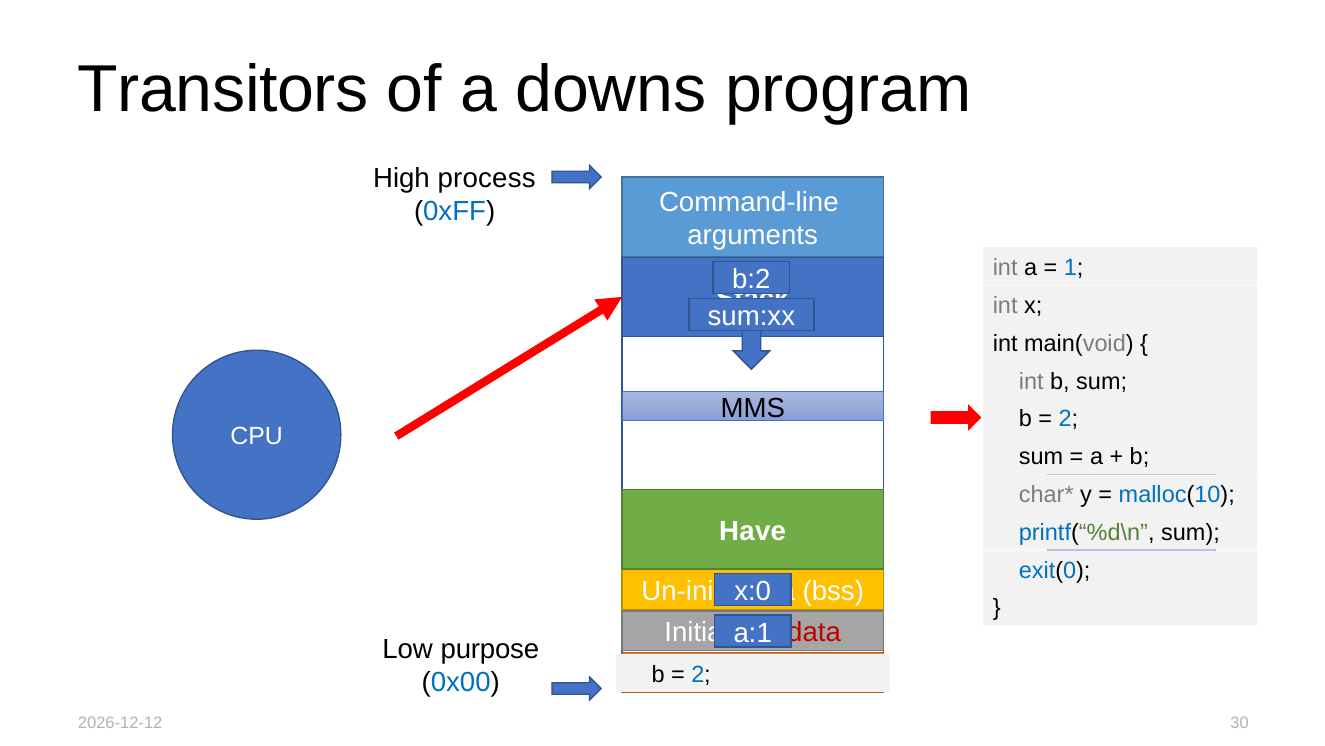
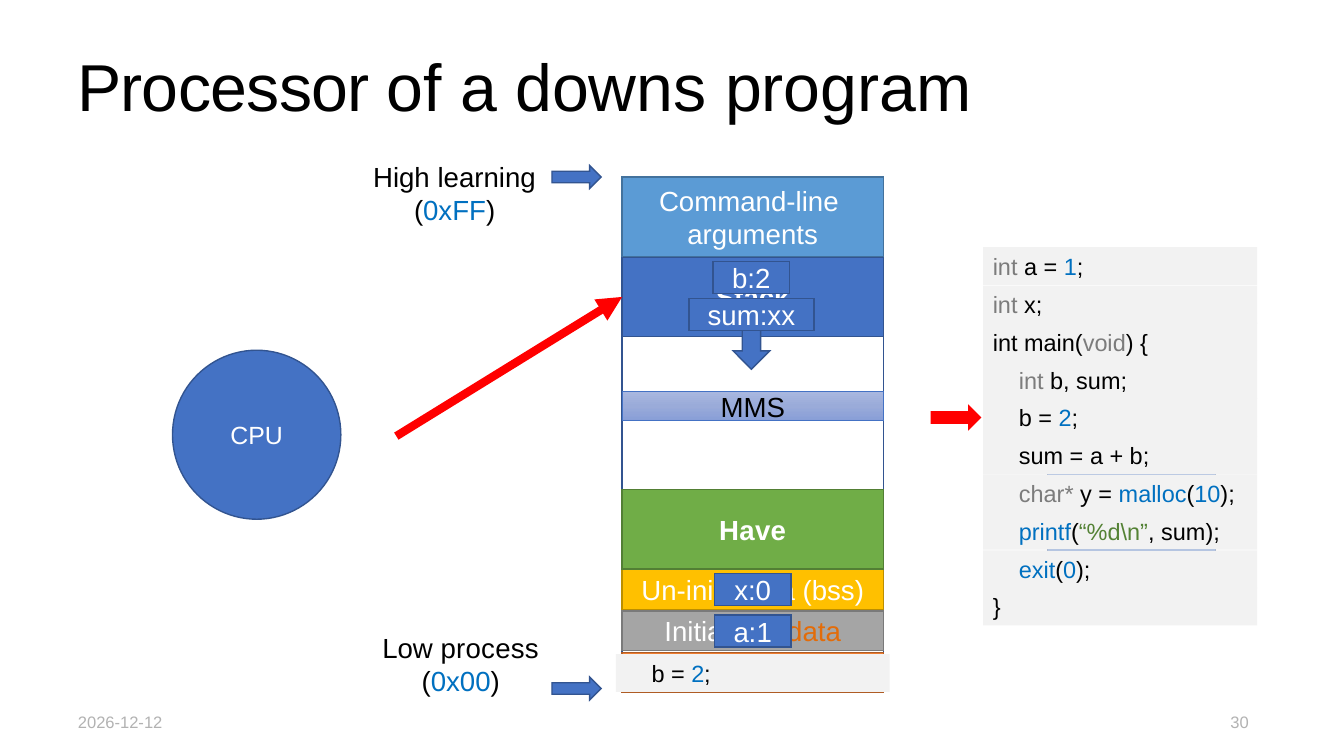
Transitors: Transitors -> Processor
process: process -> learning
data at (814, 632) colour: red -> orange
purpose: purpose -> process
